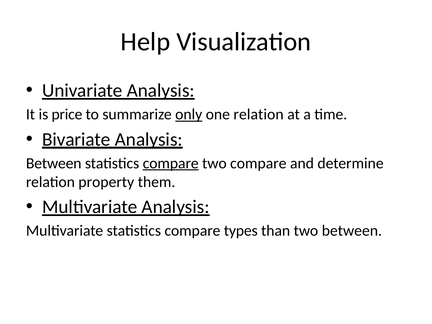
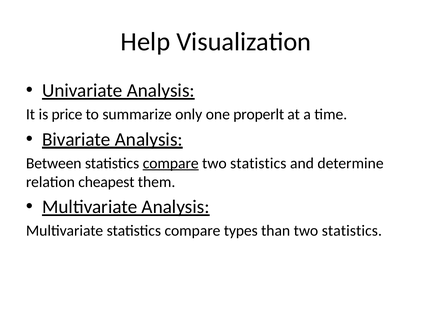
only underline: present -> none
one relation: relation -> properlt
compare at (258, 163): compare -> statistics
property: property -> cheapest
than two between: between -> statistics
